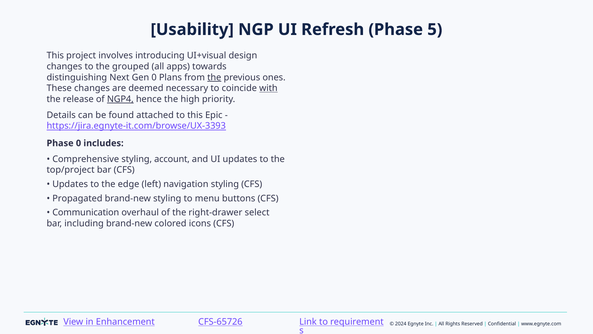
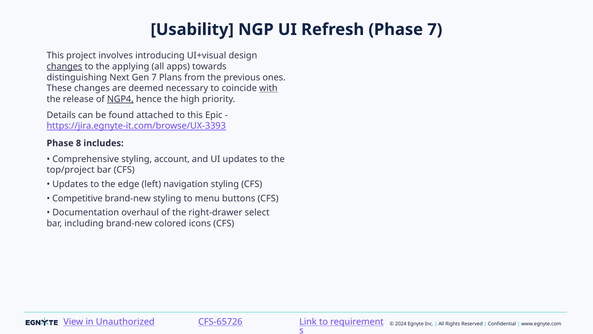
Phase 5: 5 -> 7
changes at (64, 66) underline: none -> present
grouped: grouped -> applying
Gen 0: 0 -> 7
the at (214, 77) underline: present -> none
Phase 0: 0 -> 8
Propagated: Propagated -> Competitive
Communication: Communication -> Documentation
Enhancement: Enhancement -> Unauthorized
